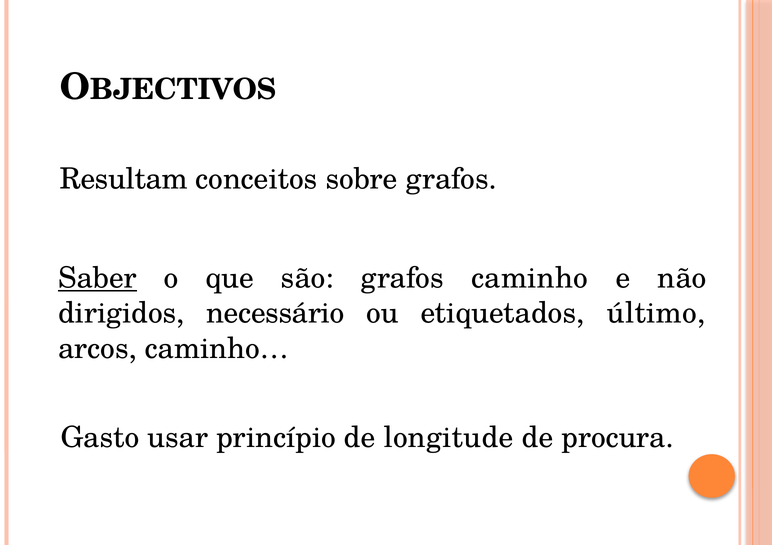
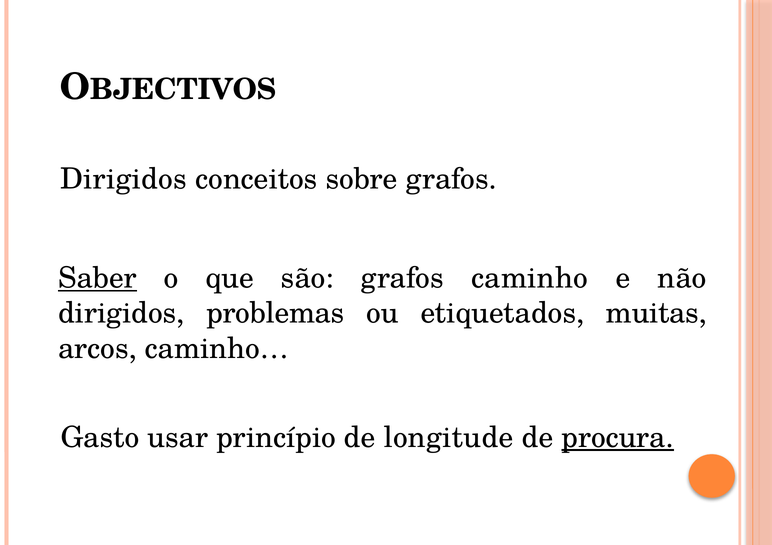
Resultam at (124, 179): Resultam -> Dirigidos
necessário: necessário -> problemas
último: último -> muitas
procura underline: none -> present
